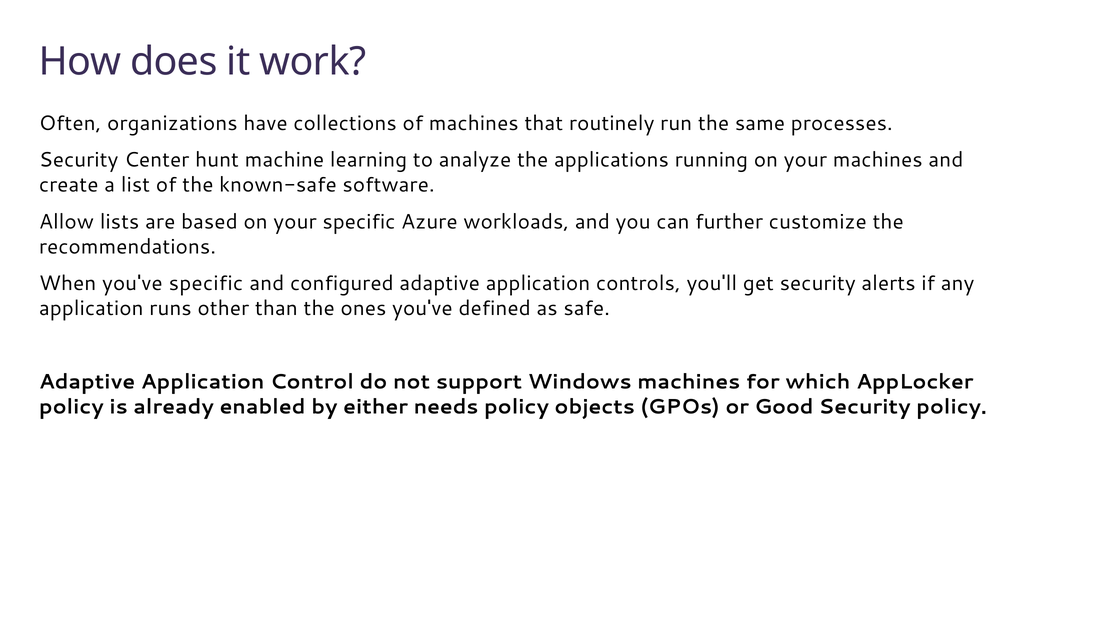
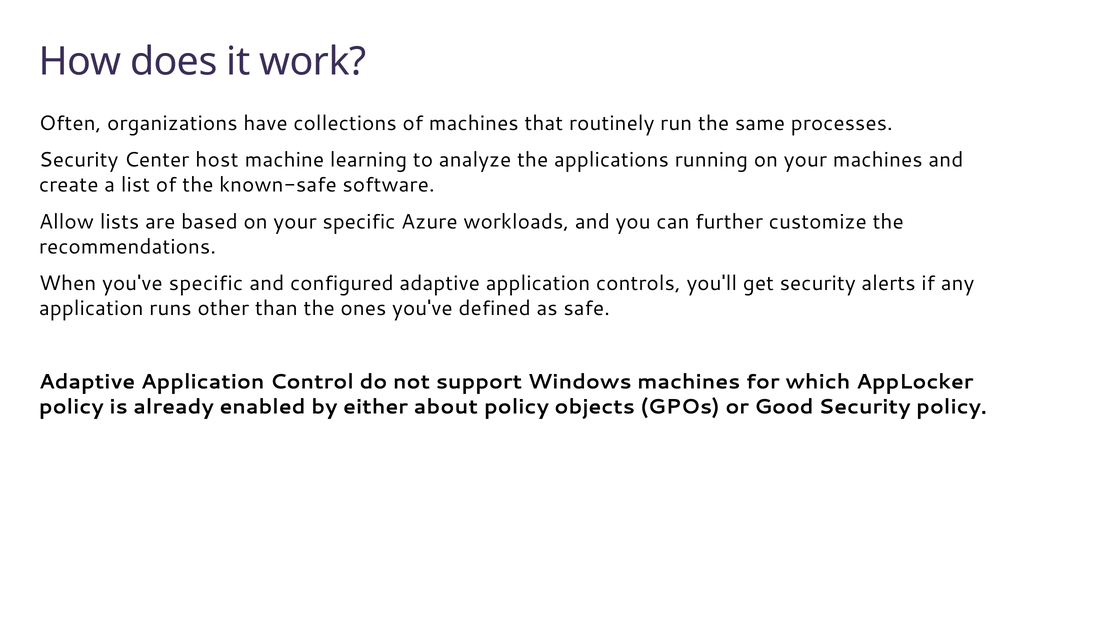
hunt: hunt -> host
needs: needs -> about
